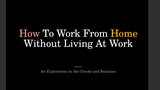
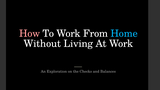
Home colour: yellow -> light blue
